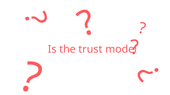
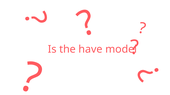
trust: trust -> have
